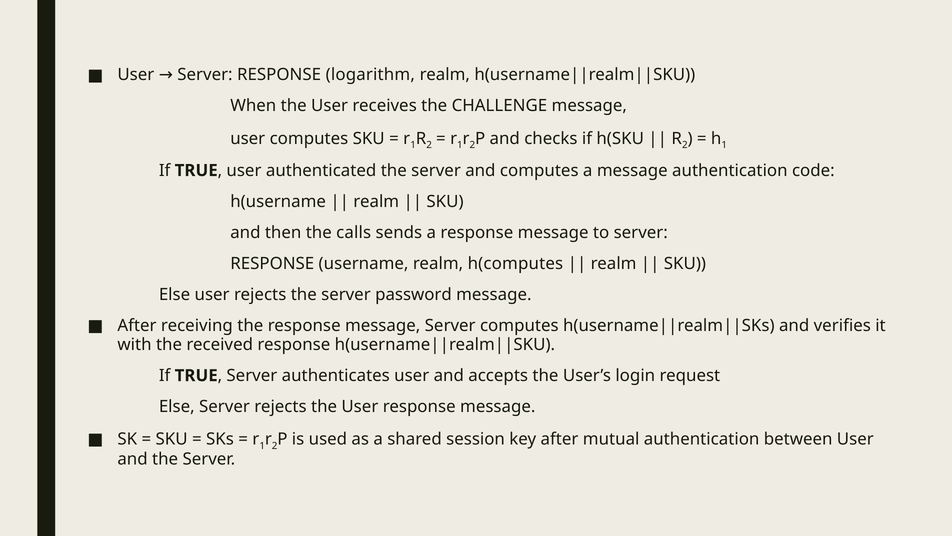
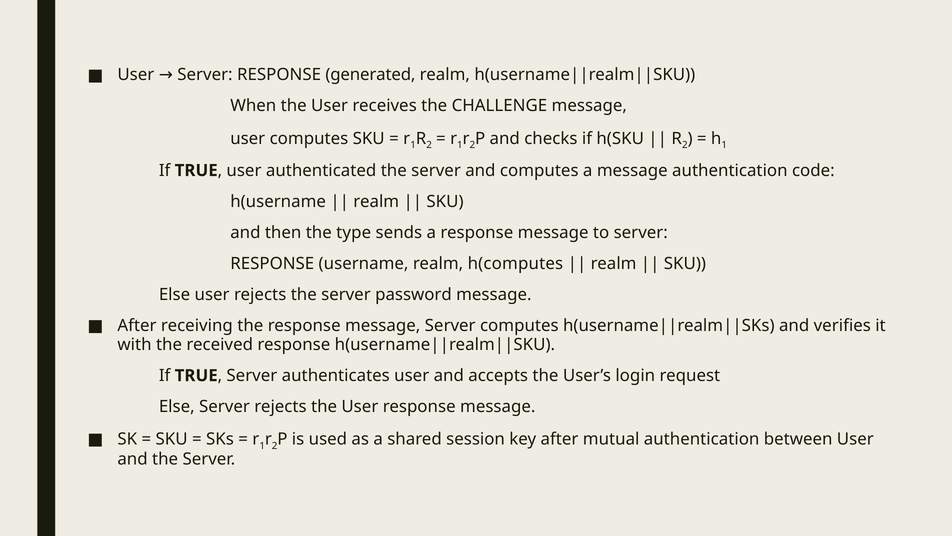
logarithm: logarithm -> generated
calls: calls -> type
